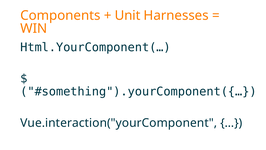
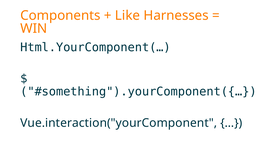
Unit: Unit -> Like
